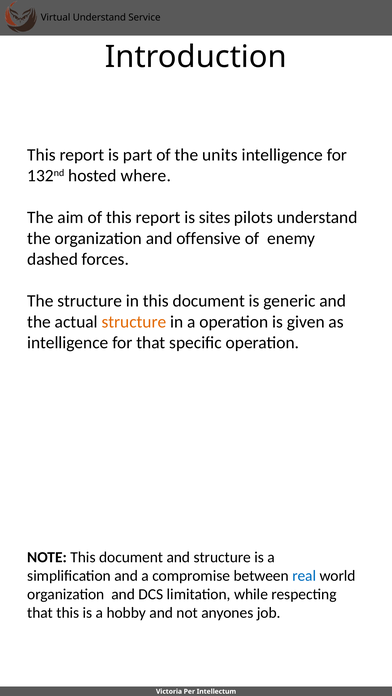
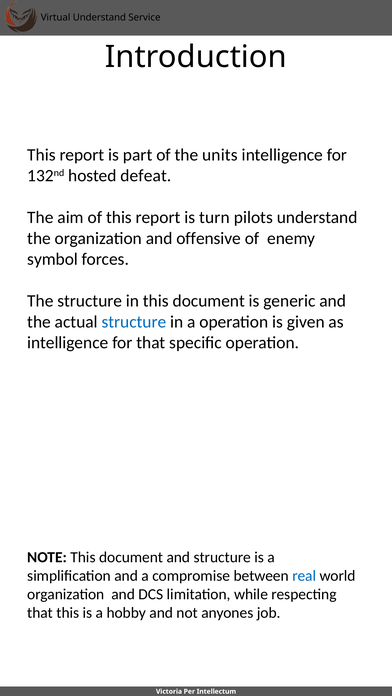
where: where -> defeat
sites: sites -> turn
dashed: dashed -> symbol
structure at (134, 322) colour: orange -> blue
